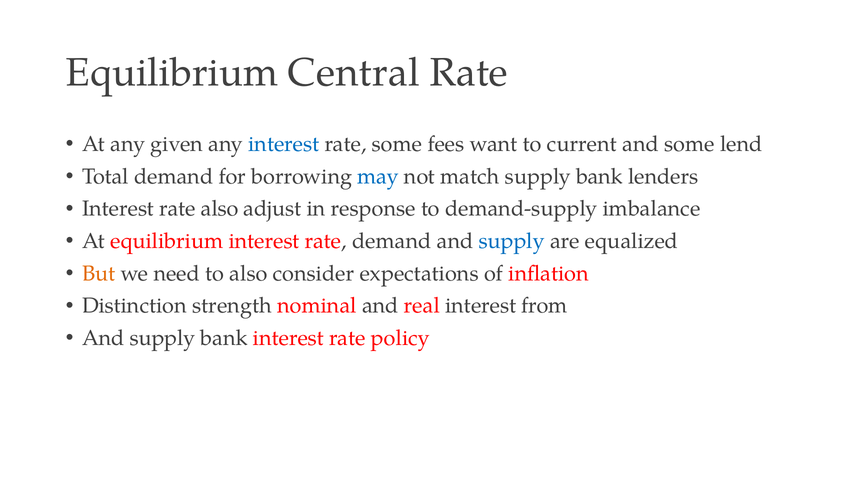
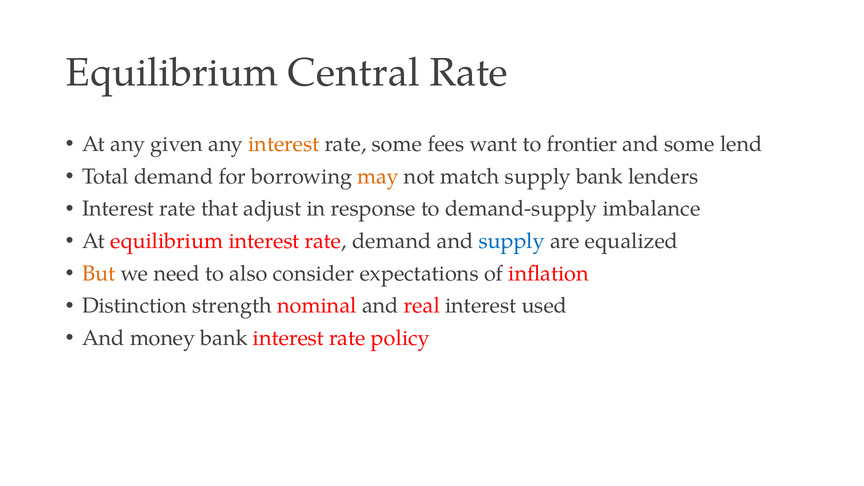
interest at (284, 144) colour: blue -> orange
current: current -> frontier
may colour: blue -> orange
rate also: also -> that
from: from -> used
supply at (163, 338): supply -> money
